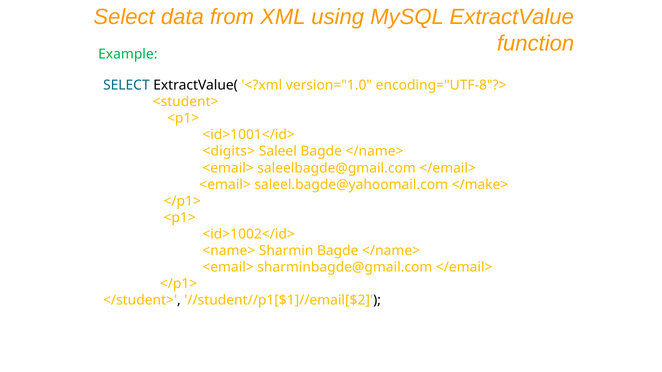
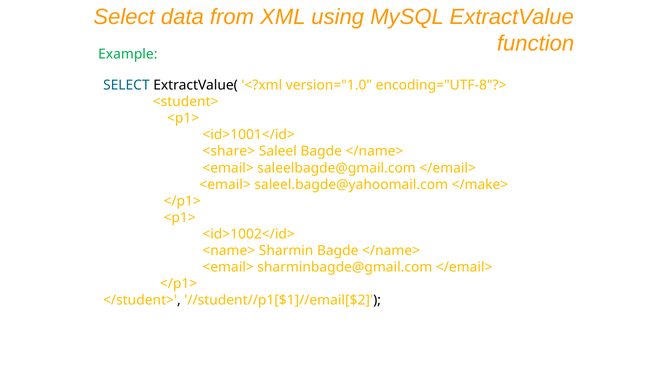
<digits>: <digits> -> <share>
